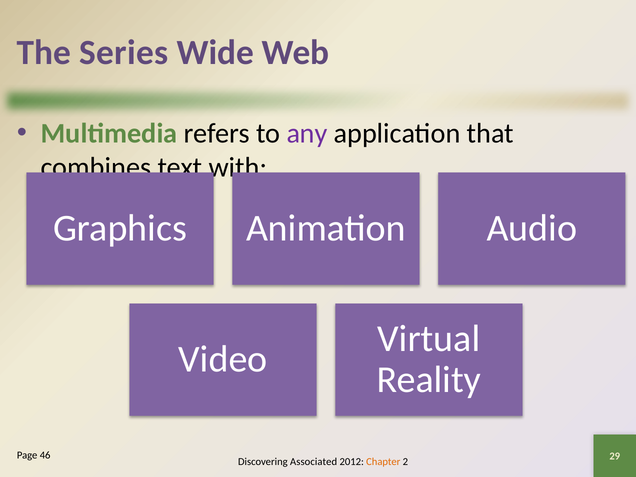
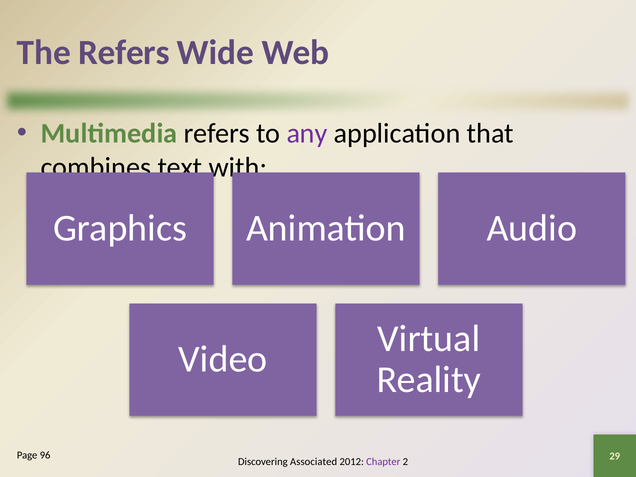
The Series: Series -> Refers
46: 46 -> 96
Chapter colour: orange -> purple
